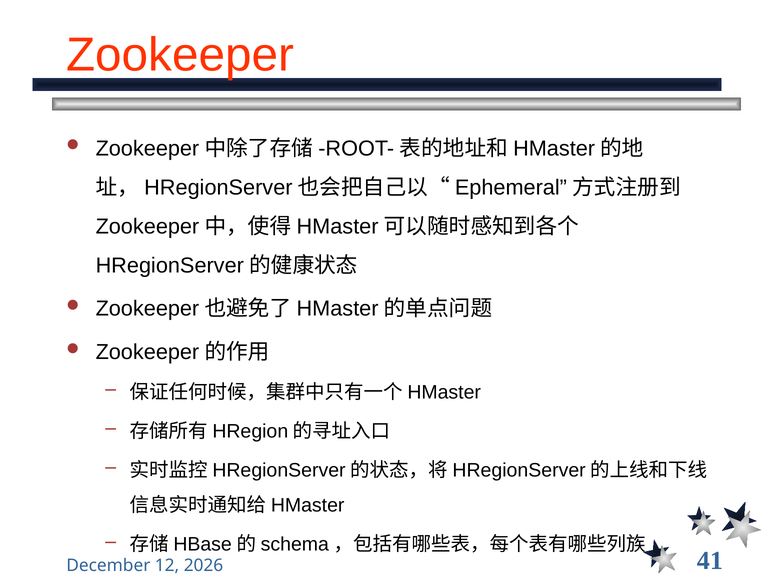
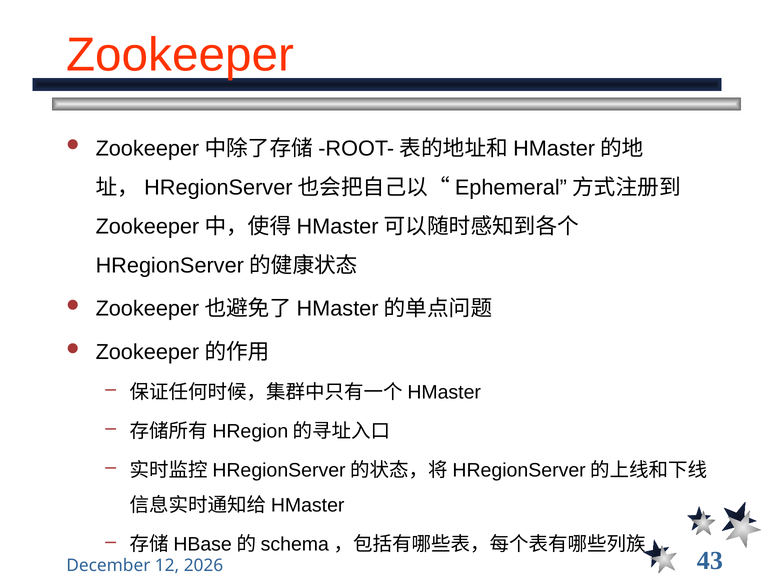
41: 41 -> 43
